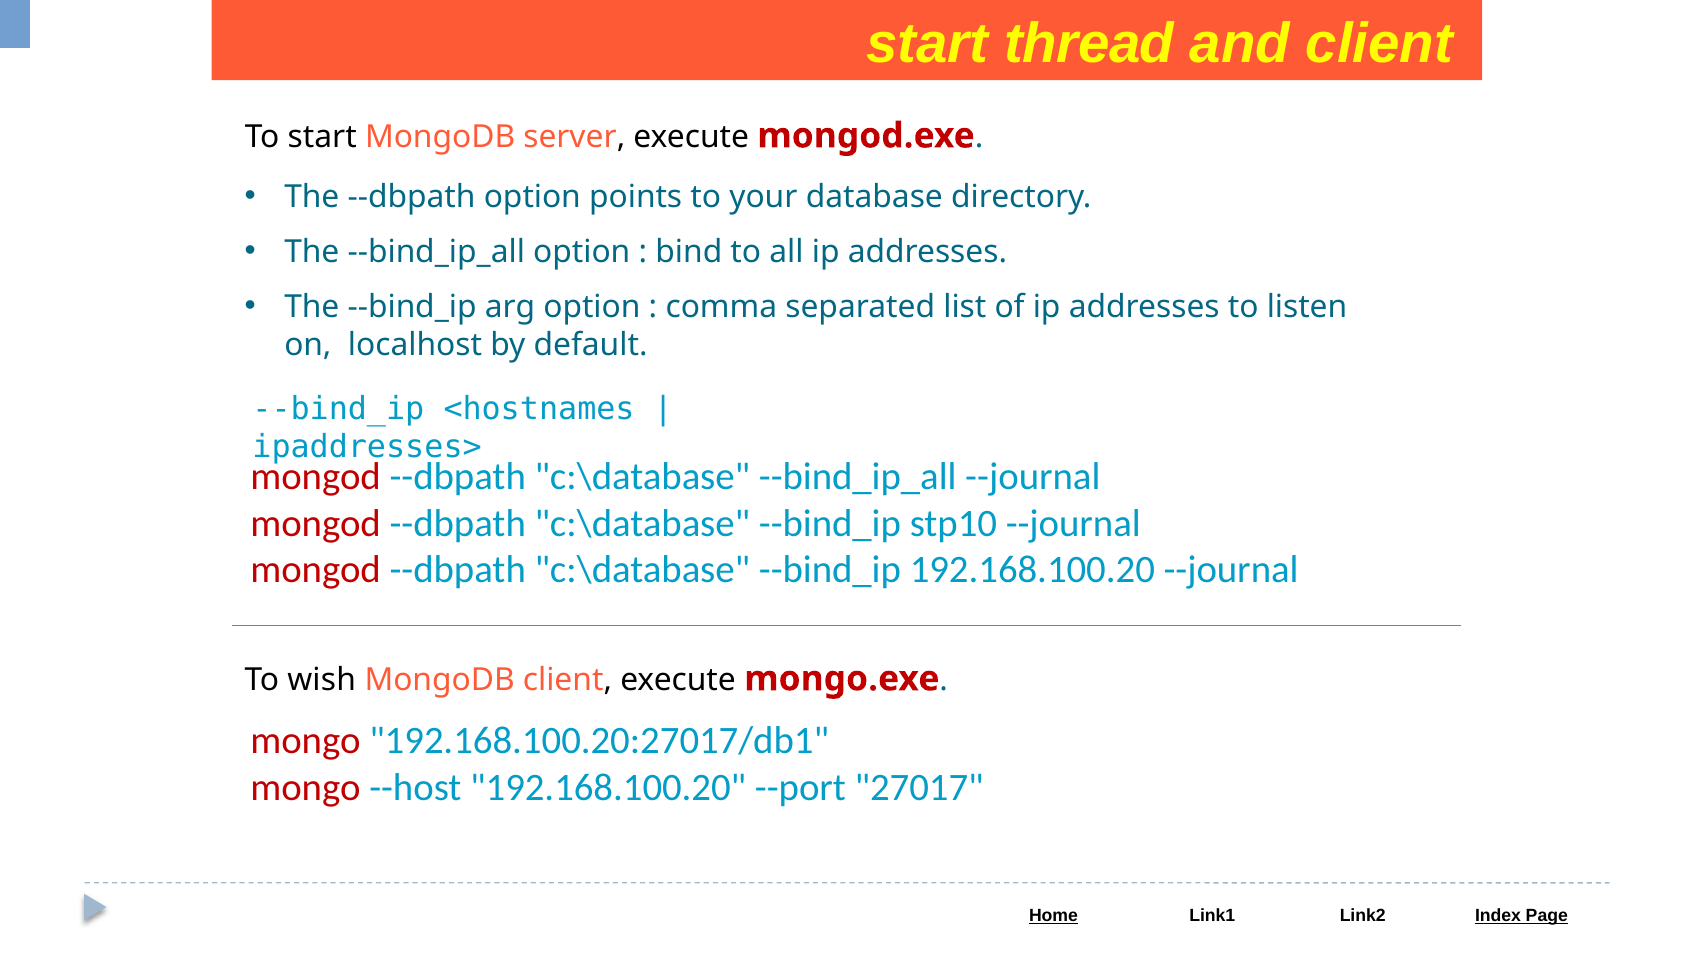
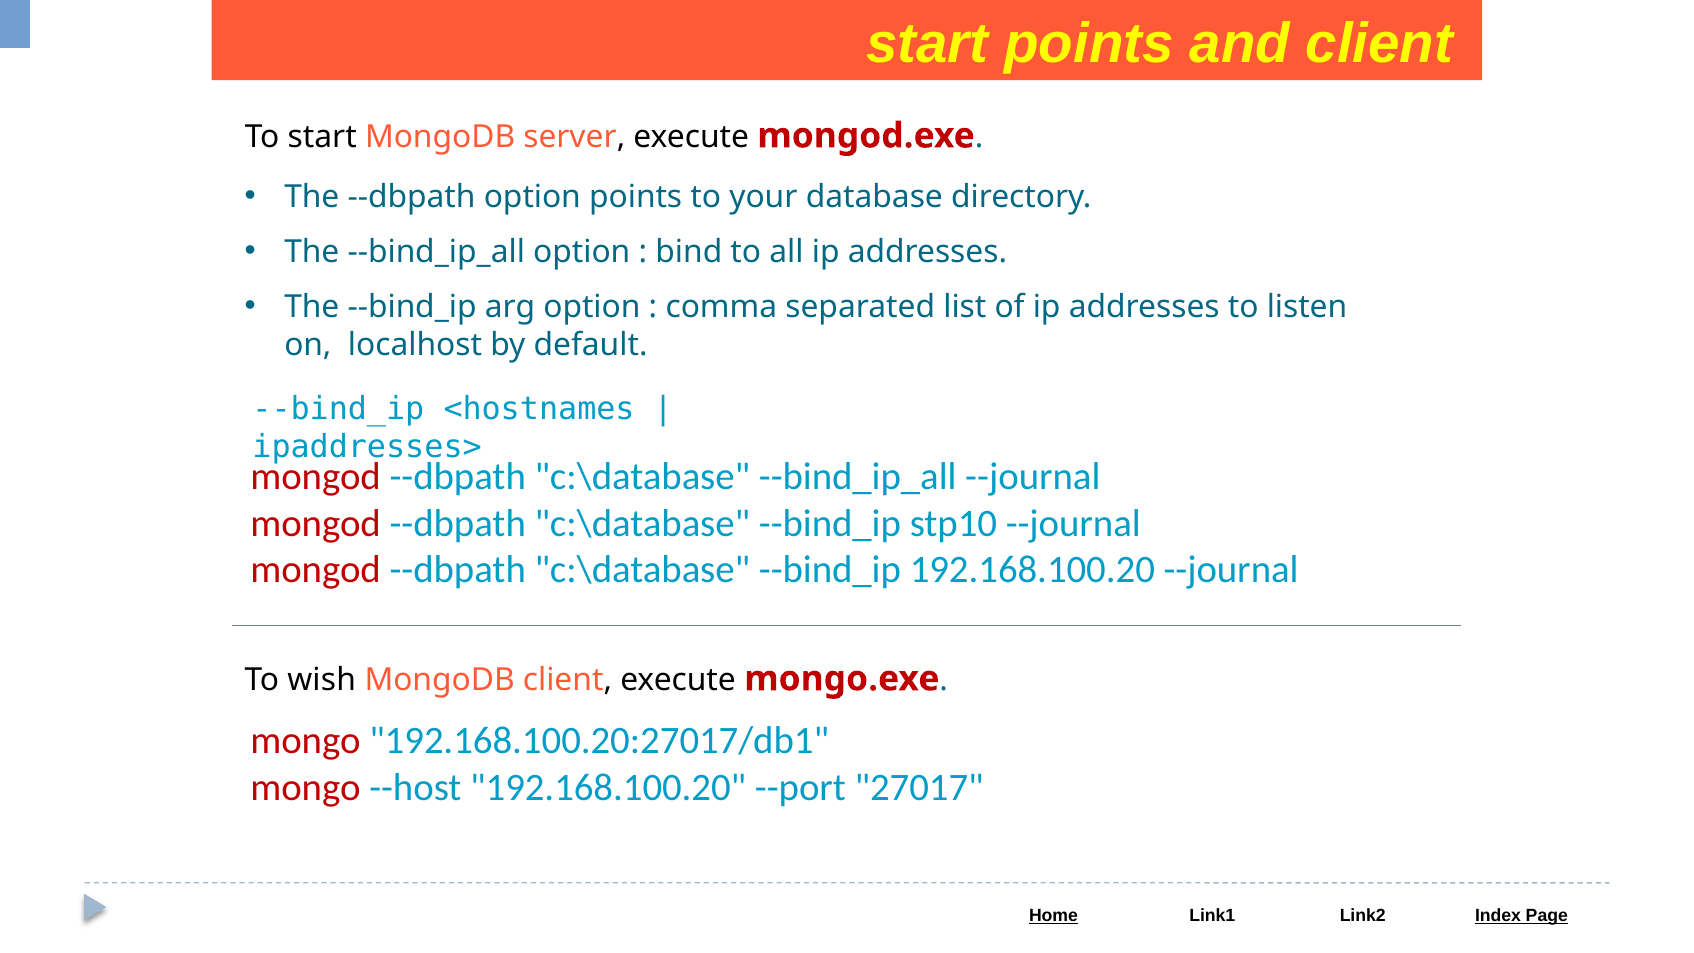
start thread: thread -> points
